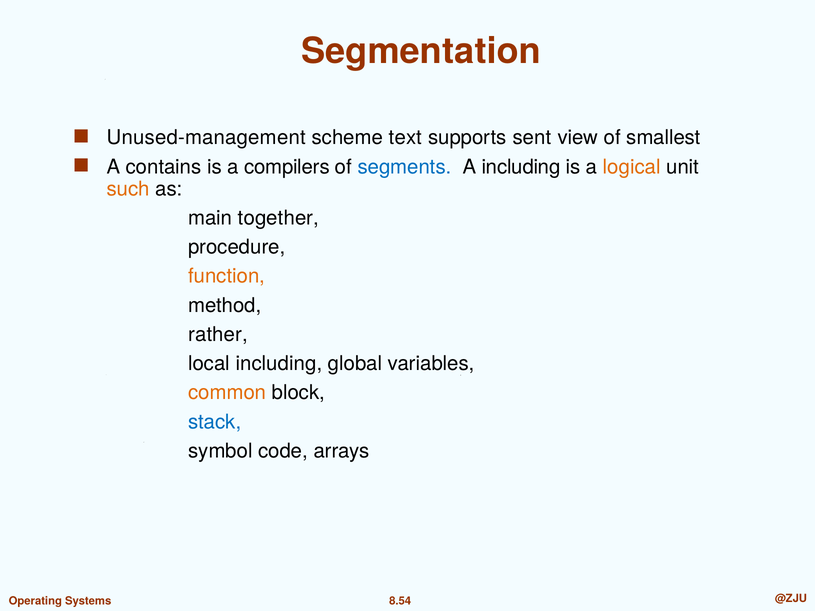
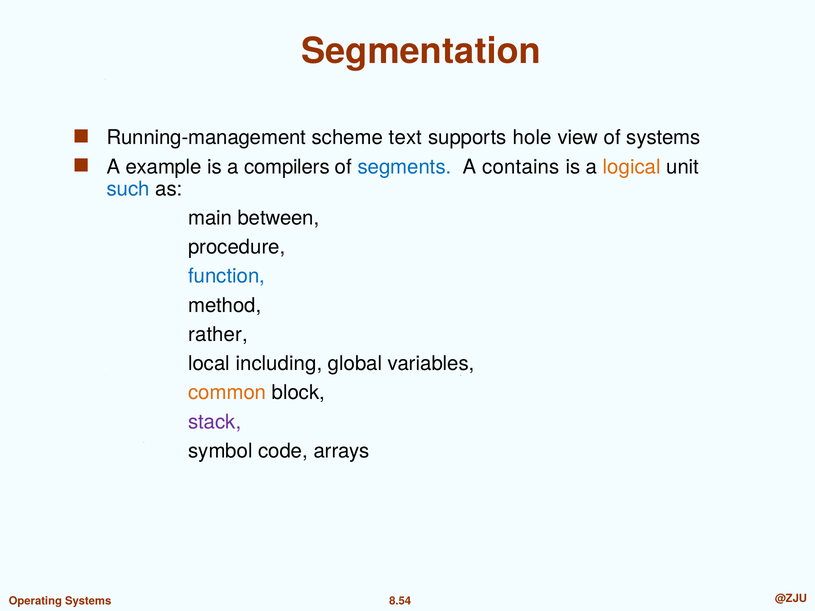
Unused-management: Unused-management -> Running-management
sent: sent -> hole
of smallest: smallest -> systems
contains: contains -> example
A including: including -> contains
such colour: orange -> blue
together: together -> between
function colour: orange -> blue
stack colour: blue -> purple
